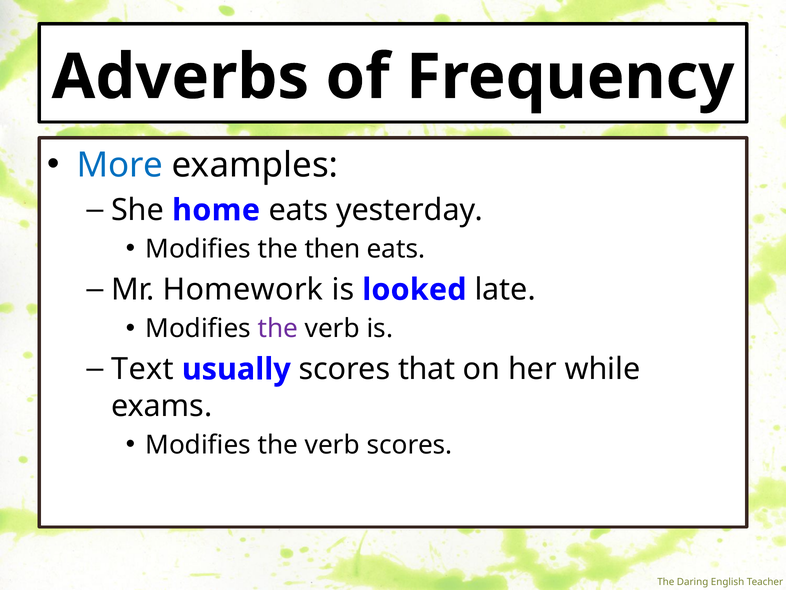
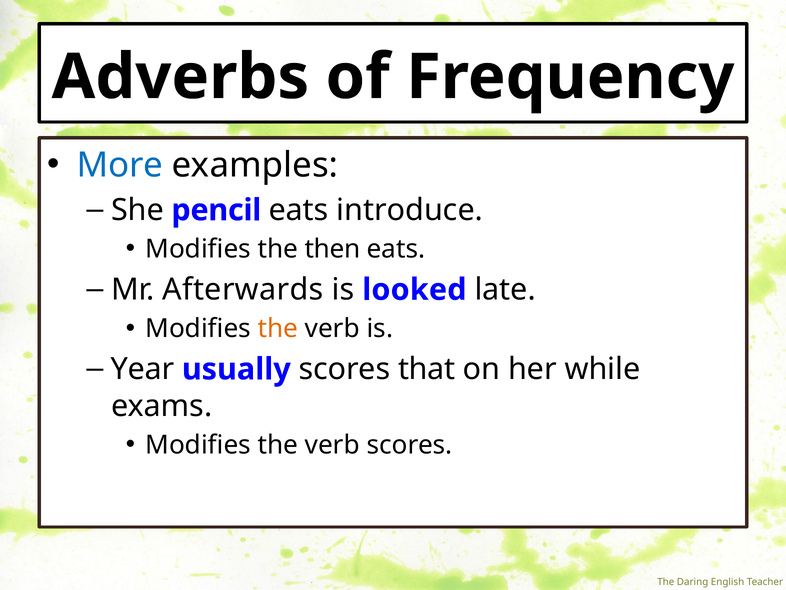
home: home -> pencil
yesterday: yesterday -> introduce
Homework: Homework -> Afterwards
the at (278, 329) colour: purple -> orange
Text: Text -> Year
